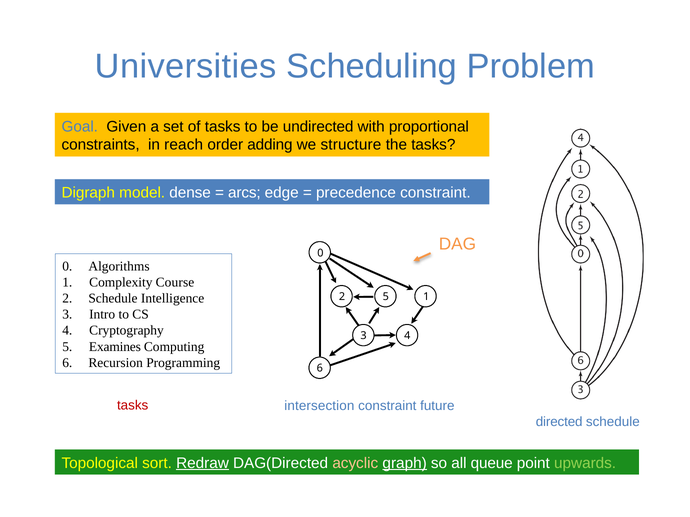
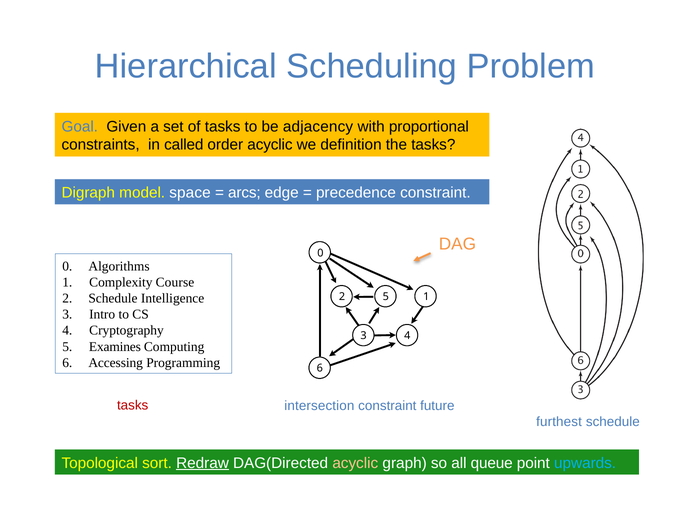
Universities: Universities -> Hierarchical
undirected: undirected -> adjacency
reach: reach -> called
order adding: adding -> acyclic
structure: structure -> definition
dense: dense -> space
Recursion: Recursion -> Accessing
directed: directed -> furthest
graph underline: present -> none
upwards colour: light green -> light blue
